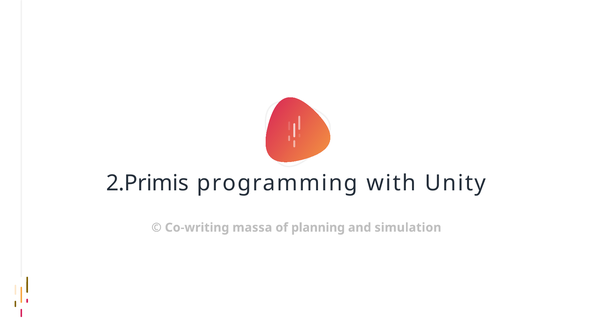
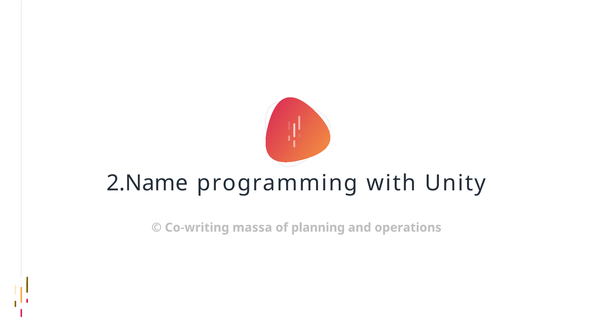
2.Primis: 2.Primis -> 2.Name
simulation: simulation -> operations
